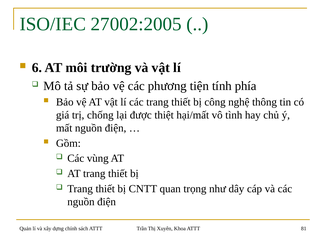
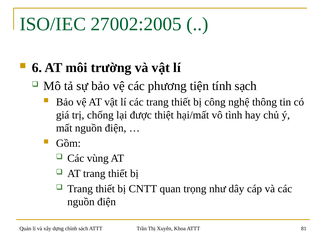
phía: phía -> sạch
